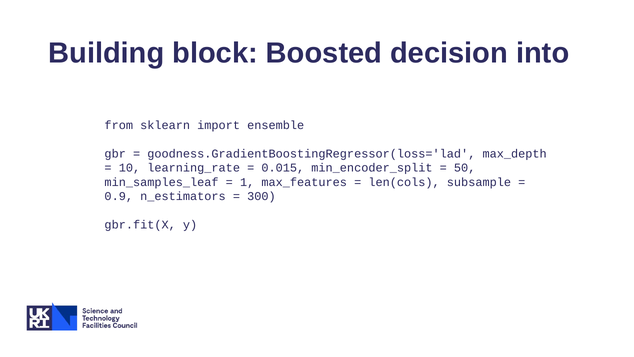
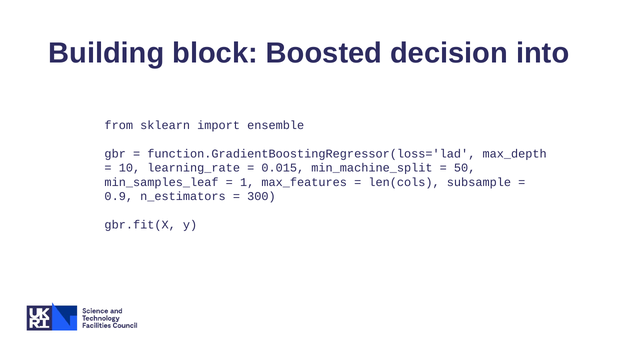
goodness.GradientBoostingRegressor(loss='lad: goodness.GradientBoostingRegressor(loss='lad -> function.GradientBoostingRegressor(loss='lad
min_encoder_split: min_encoder_split -> min_machine_split
